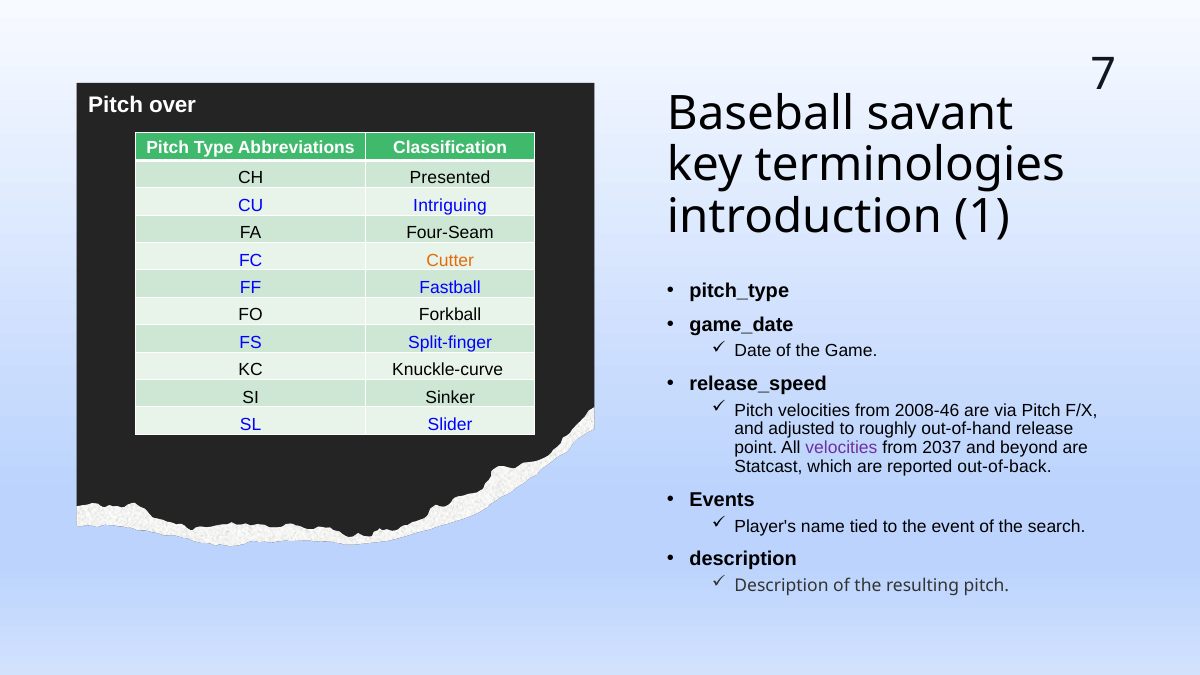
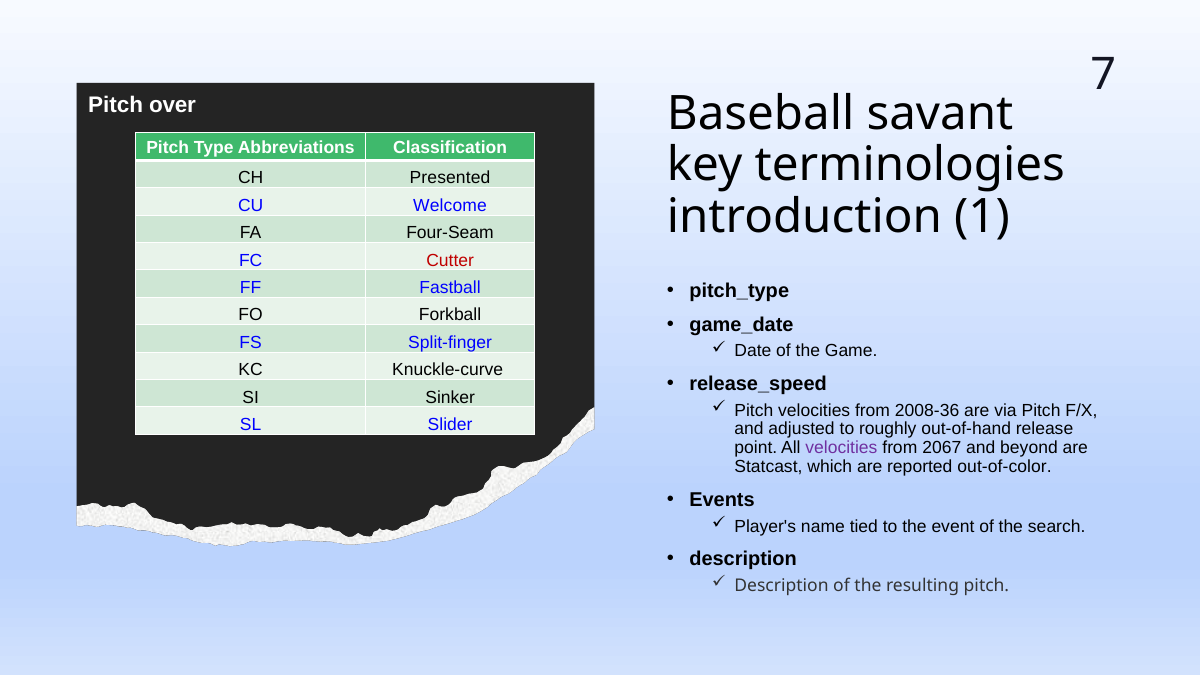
Intriguing: Intriguing -> Welcome
Cutter colour: orange -> red
2008-46: 2008-46 -> 2008-36
2037: 2037 -> 2067
out-of-back: out-of-back -> out-of-color
